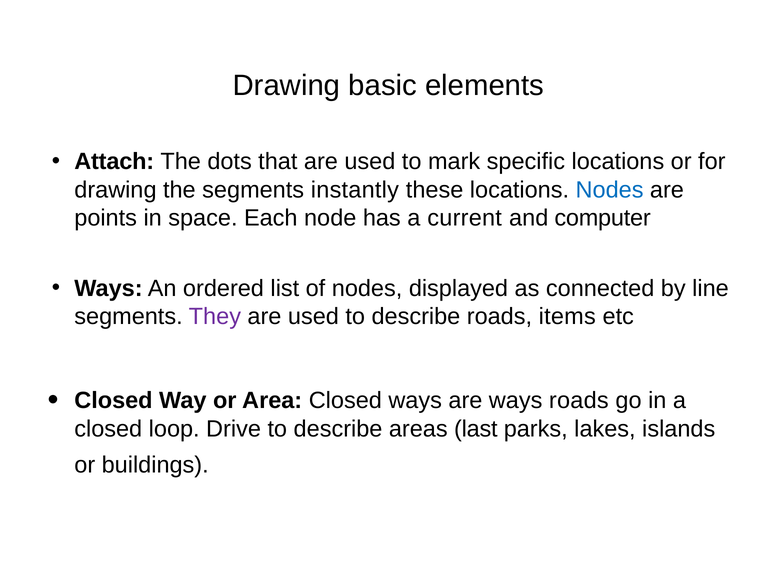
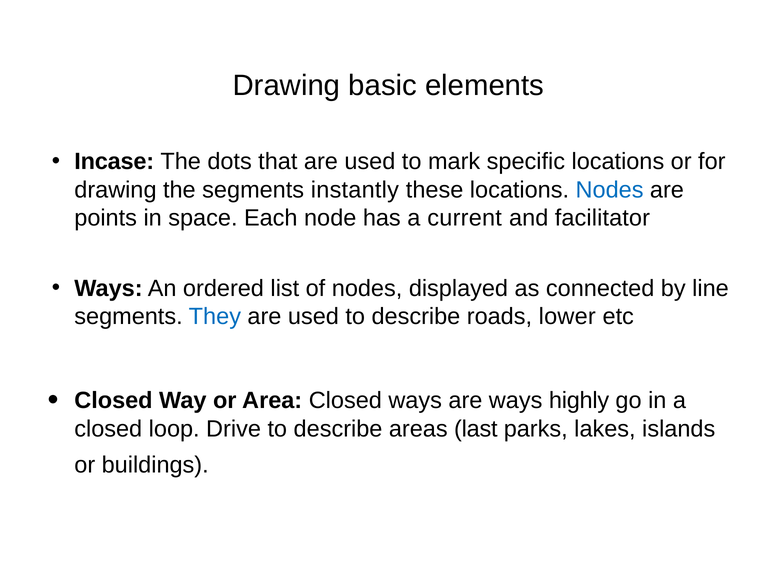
Attach: Attach -> Incase
computer: computer -> facilitator
They colour: purple -> blue
items: items -> lower
ways roads: roads -> highly
